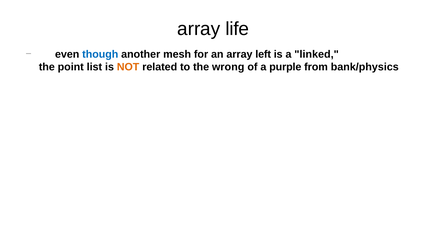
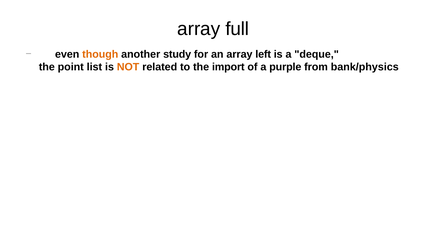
life: life -> full
though colour: blue -> orange
mesh: mesh -> study
linked: linked -> deque
wrong: wrong -> import
